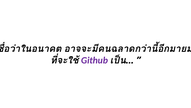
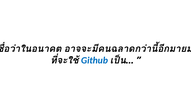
Github colour: purple -> blue
